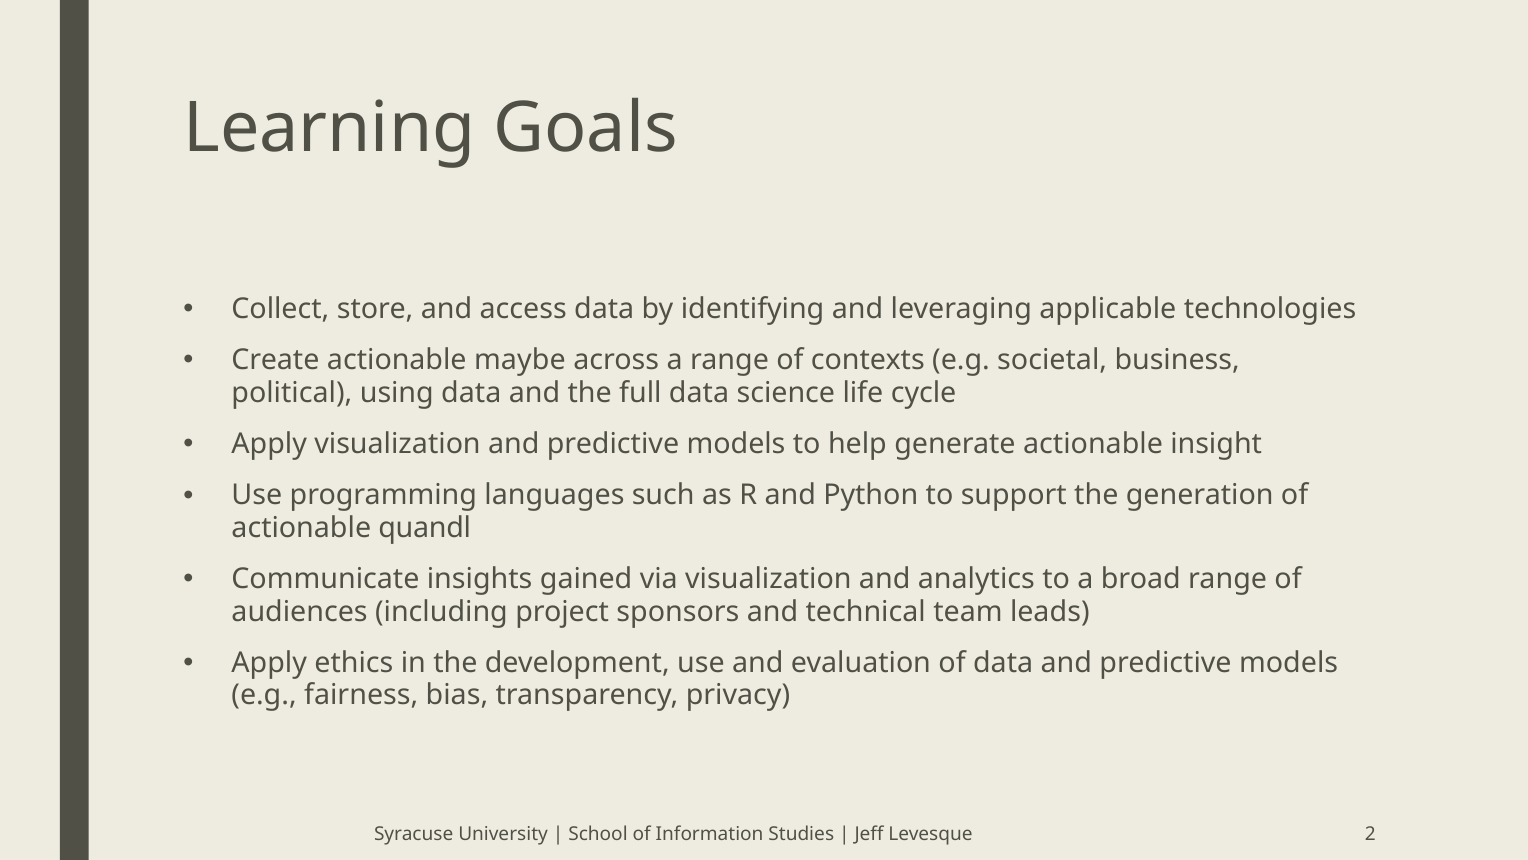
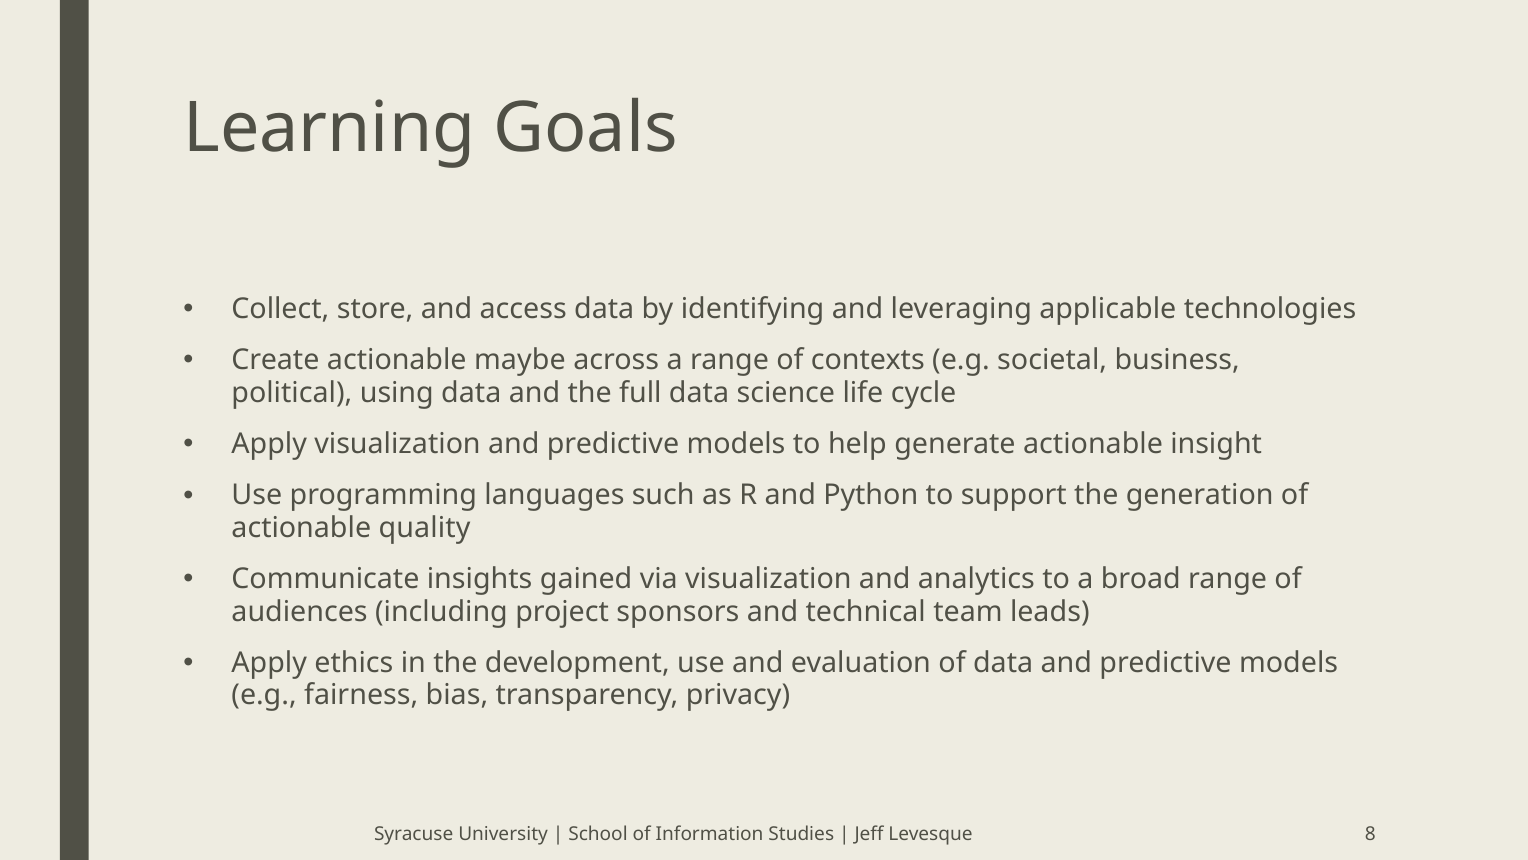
quandl: quandl -> quality
2: 2 -> 8
